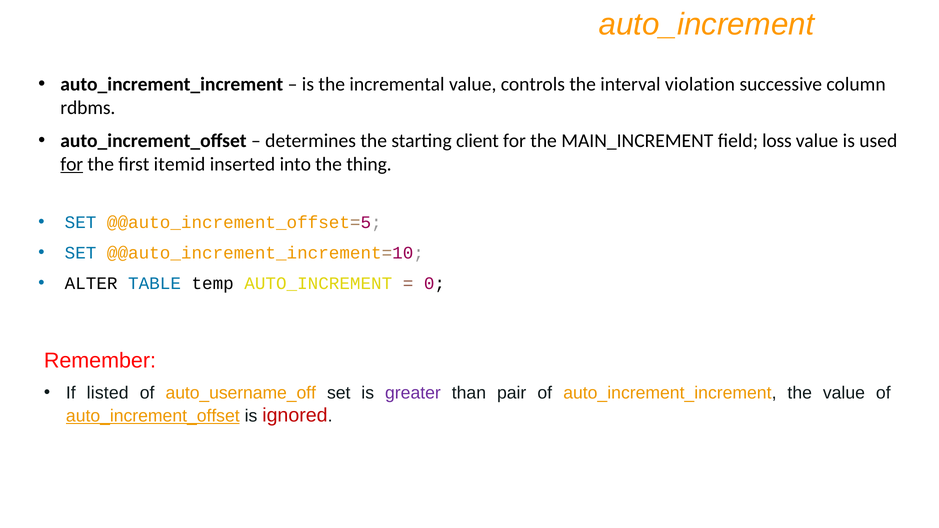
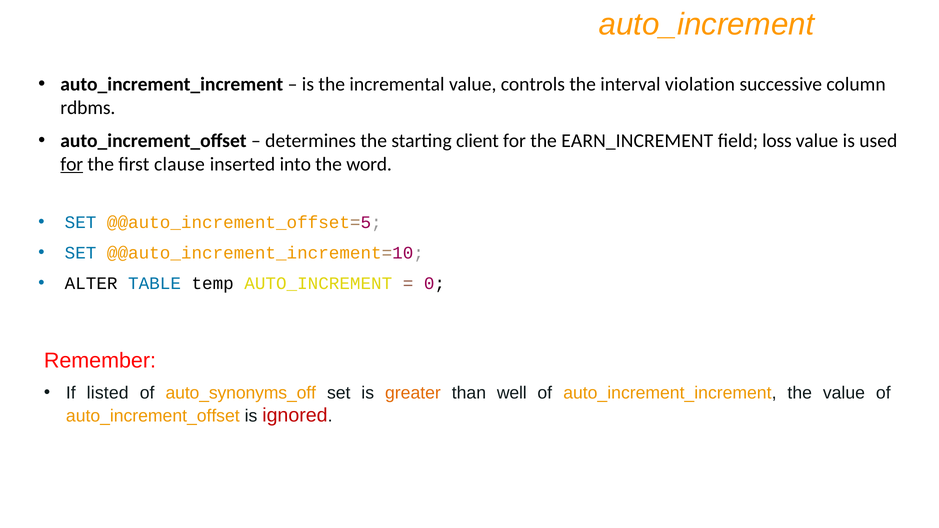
MAIN_INCREMENT: MAIN_INCREMENT -> EARN_INCREMENT
itemid: itemid -> clause
thing: thing -> word
auto_username_off: auto_username_off -> auto_synonyms_off
greater colour: purple -> orange
pair: pair -> well
auto_increment_offset at (153, 416) underline: present -> none
